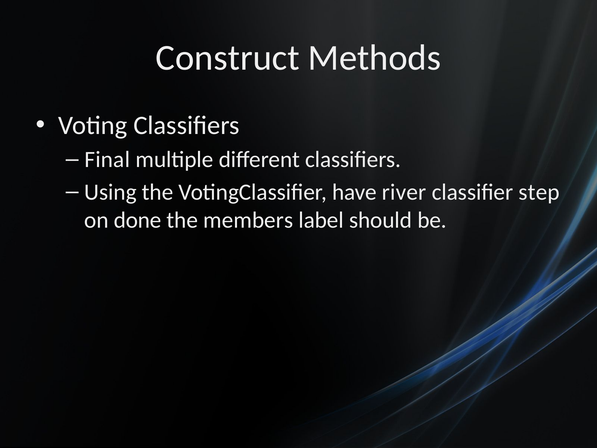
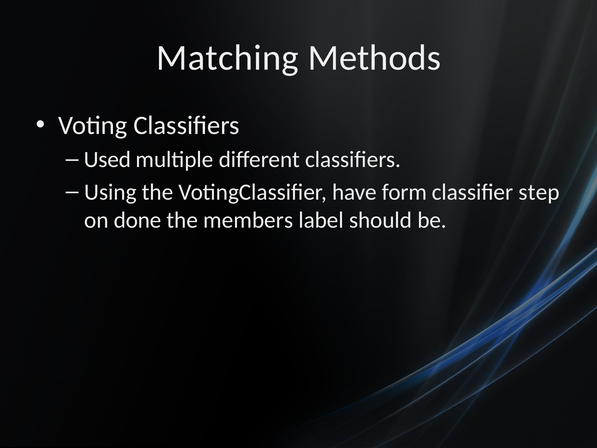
Construct: Construct -> Matching
Final: Final -> Used
river: river -> form
